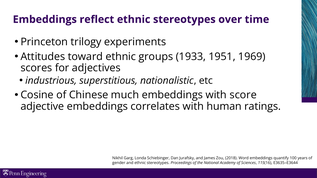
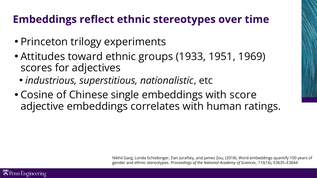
much: much -> single
